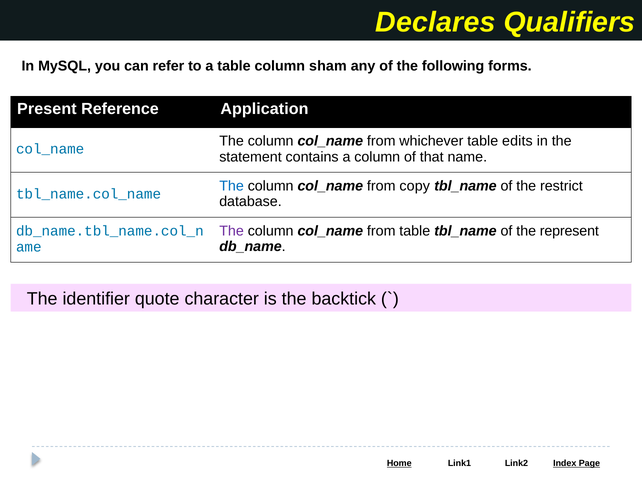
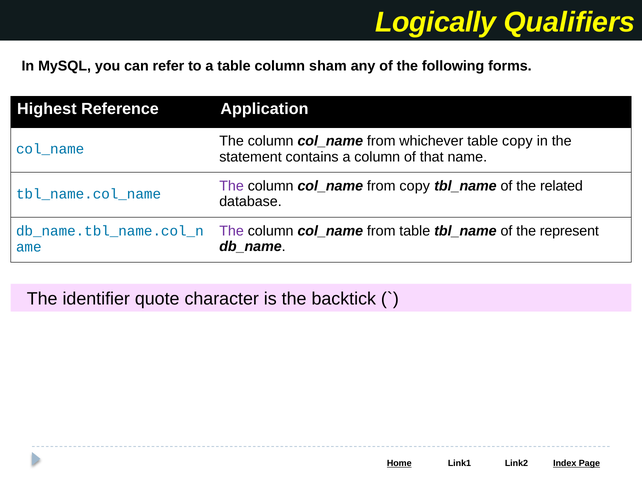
Declares: Declares -> Logically
Present: Present -> Highest
table edits: edits -> copy
The at (232, 186) colour: blue -> purple
restrict: restrict -> related
